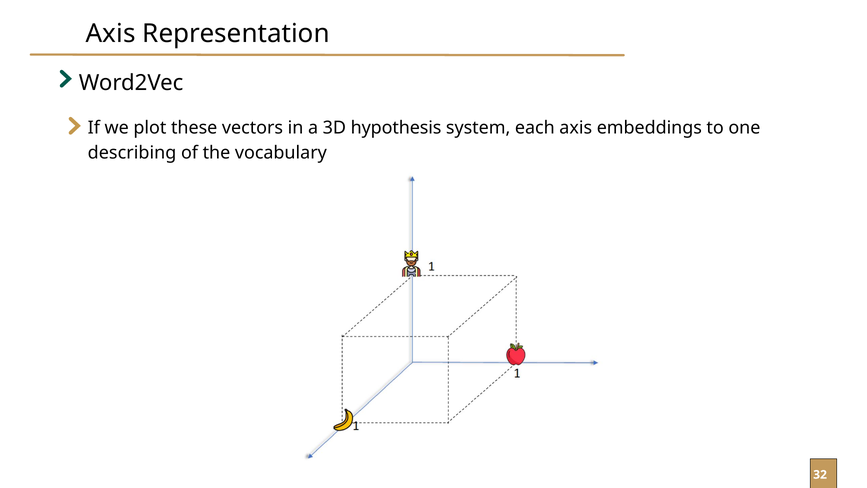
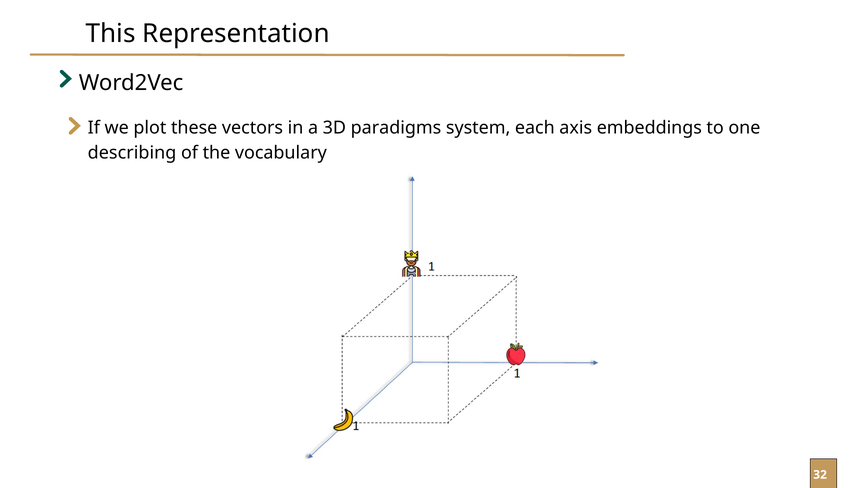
Axis at (111, 34): Axis -> This
hypothesis: hypothesis -> paradigms
